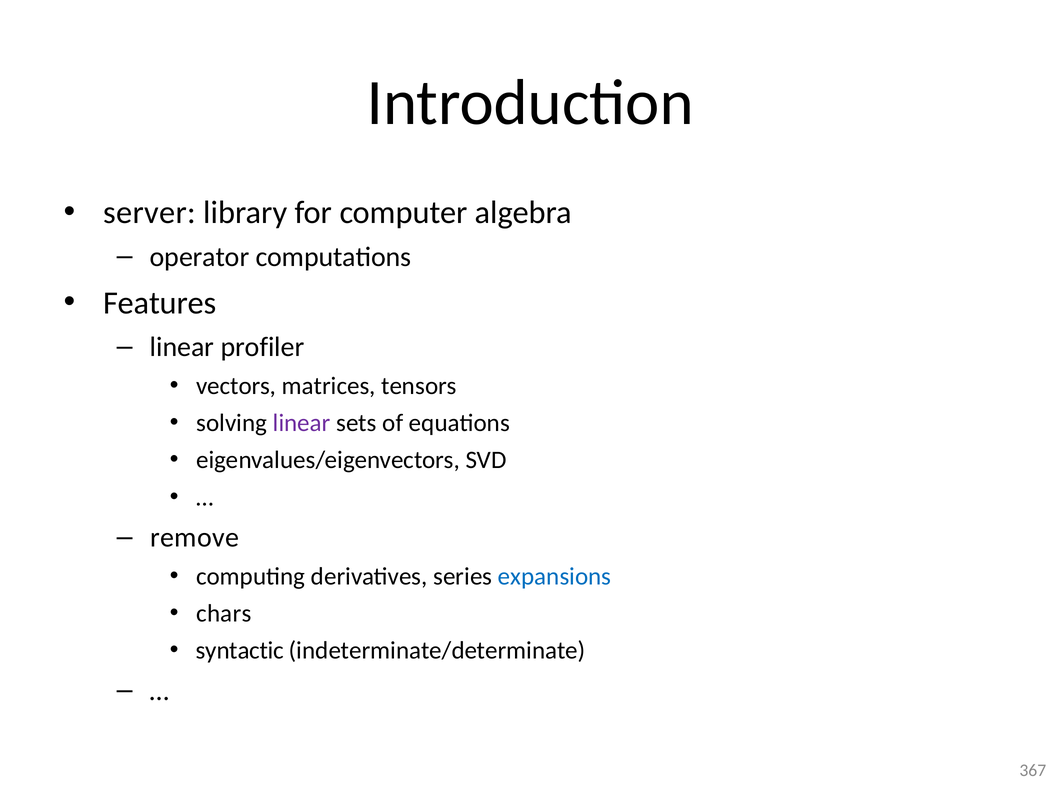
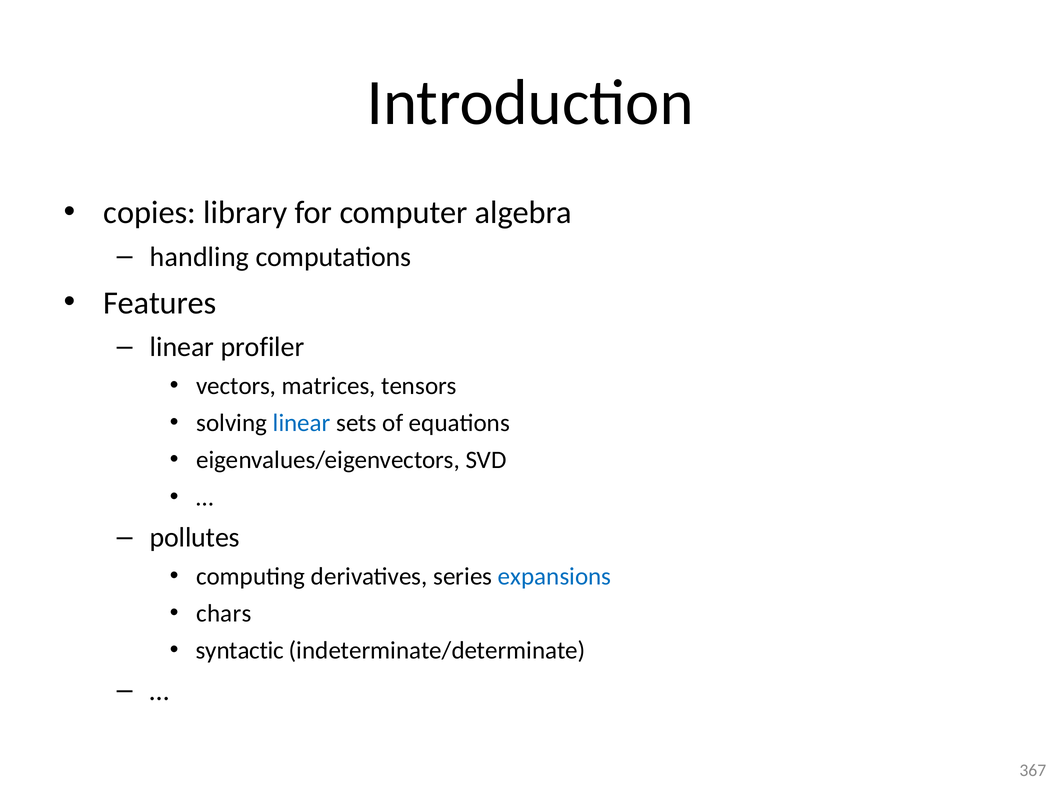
server: server -> copies
operator: operator -> handling
linear at (302, 423) colour: purple -> blue
remove: remove -> pollutes
